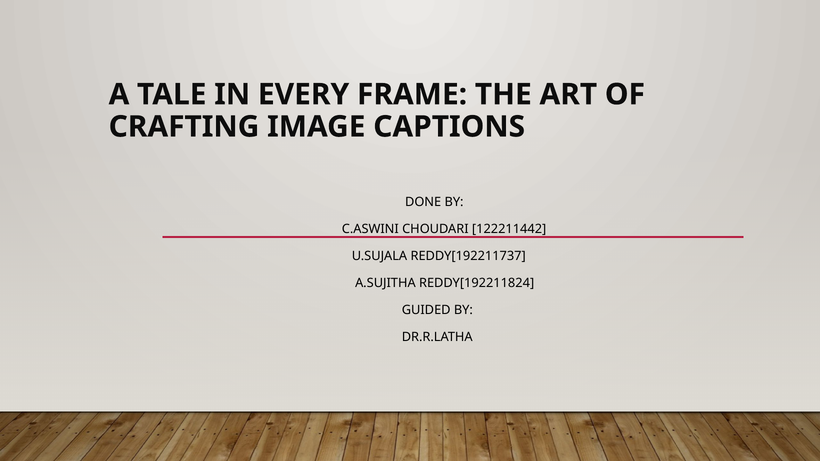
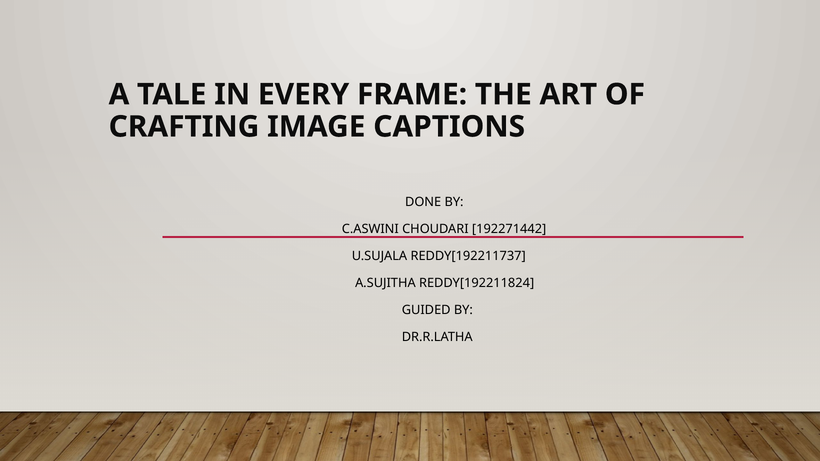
122211442: 122211442 -> 192271442
